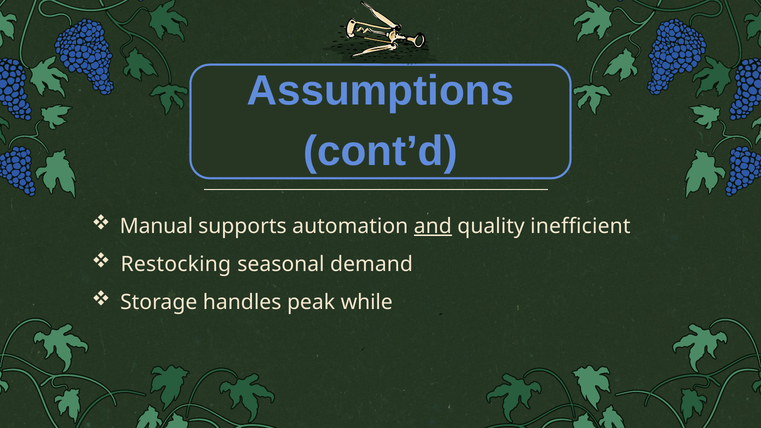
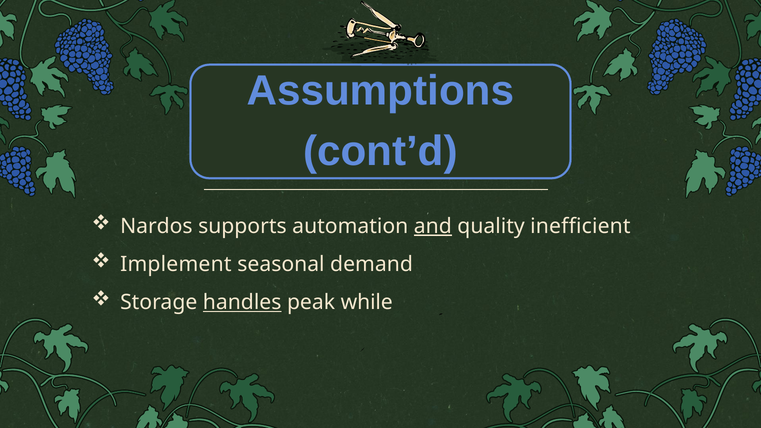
Manual: Manual -> Nardos
Restocking: Restocking -> Implement
handles underline: none -> present
